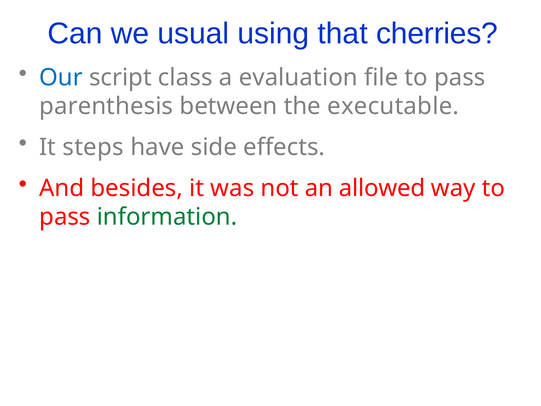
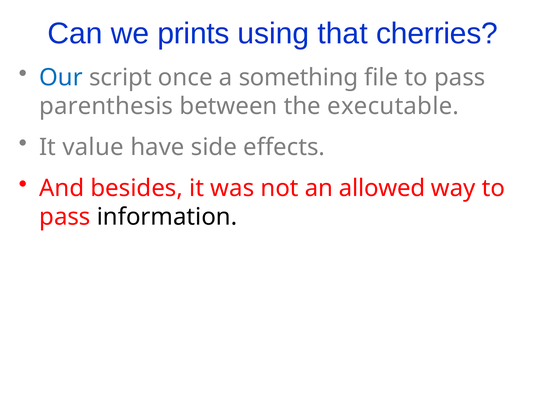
usual: usual -> prints
class: class -> once
evaluation: evaluation -> something
steps: steps -> value
information colour: green -> black
